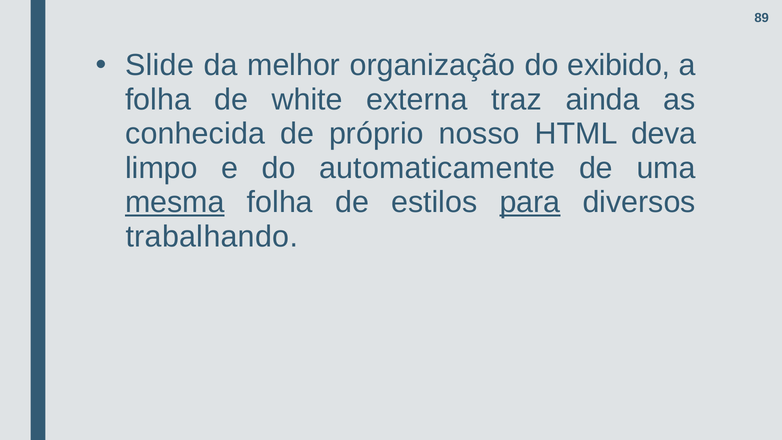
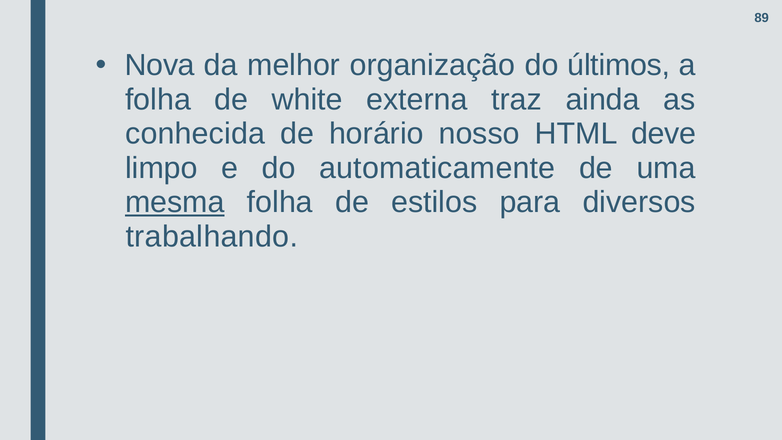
Slide: Slide -> Nova
exibido: exibido -> últimos
próprio: próprio -> horário
deva: deva -> deve
para underline: present -> none
